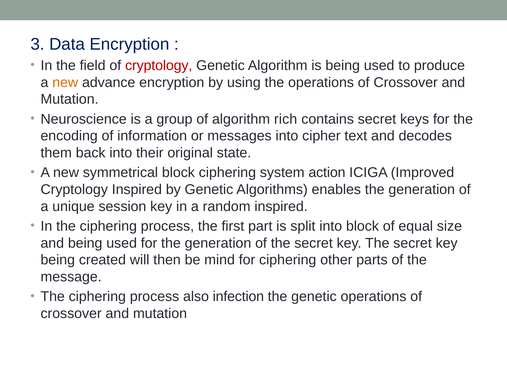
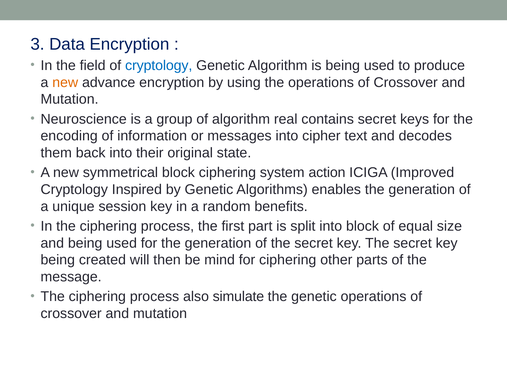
cryptology at (159, 66) colour: red -> blue
rich: rich -> real
random inspired: inspired -> benefits
infection: infection -> simulate
